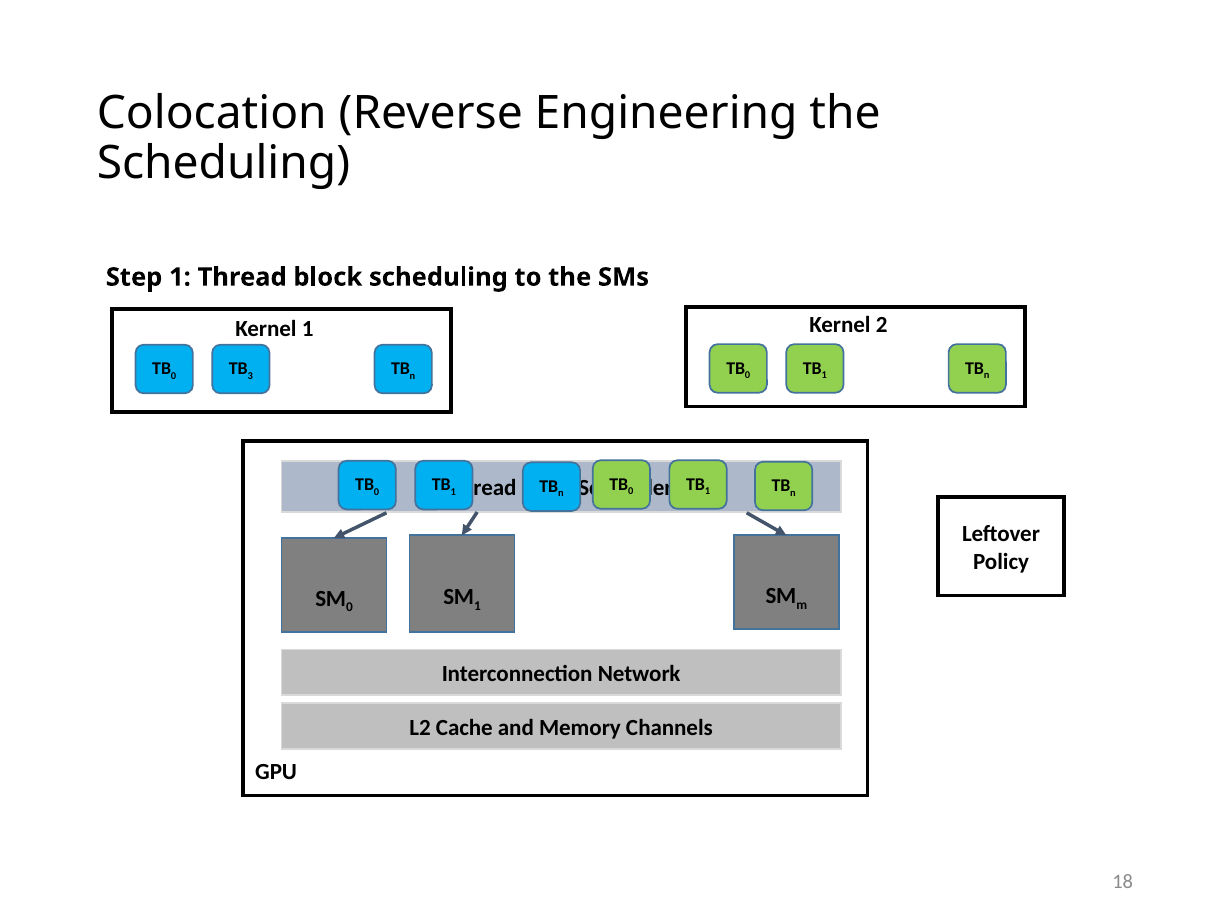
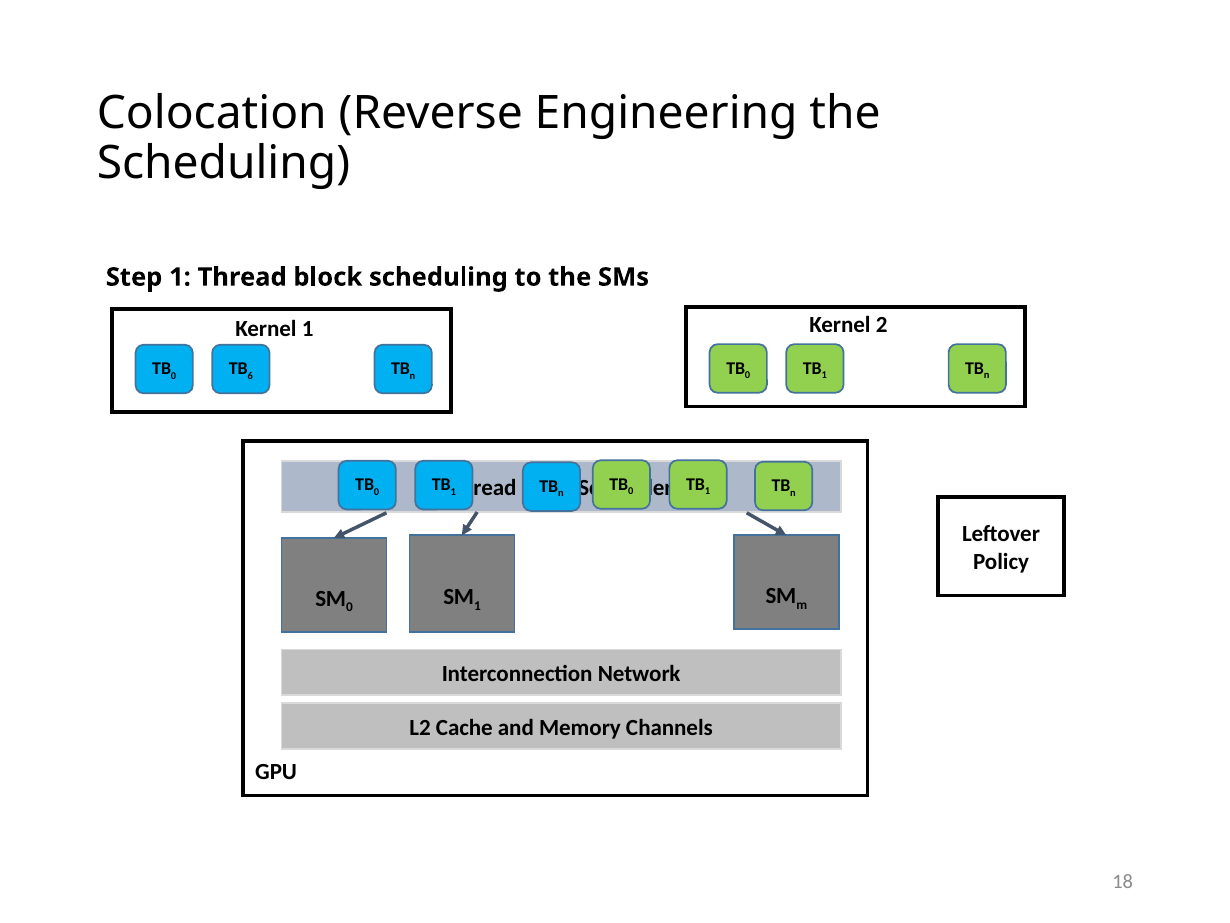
3: 3 -> 6
